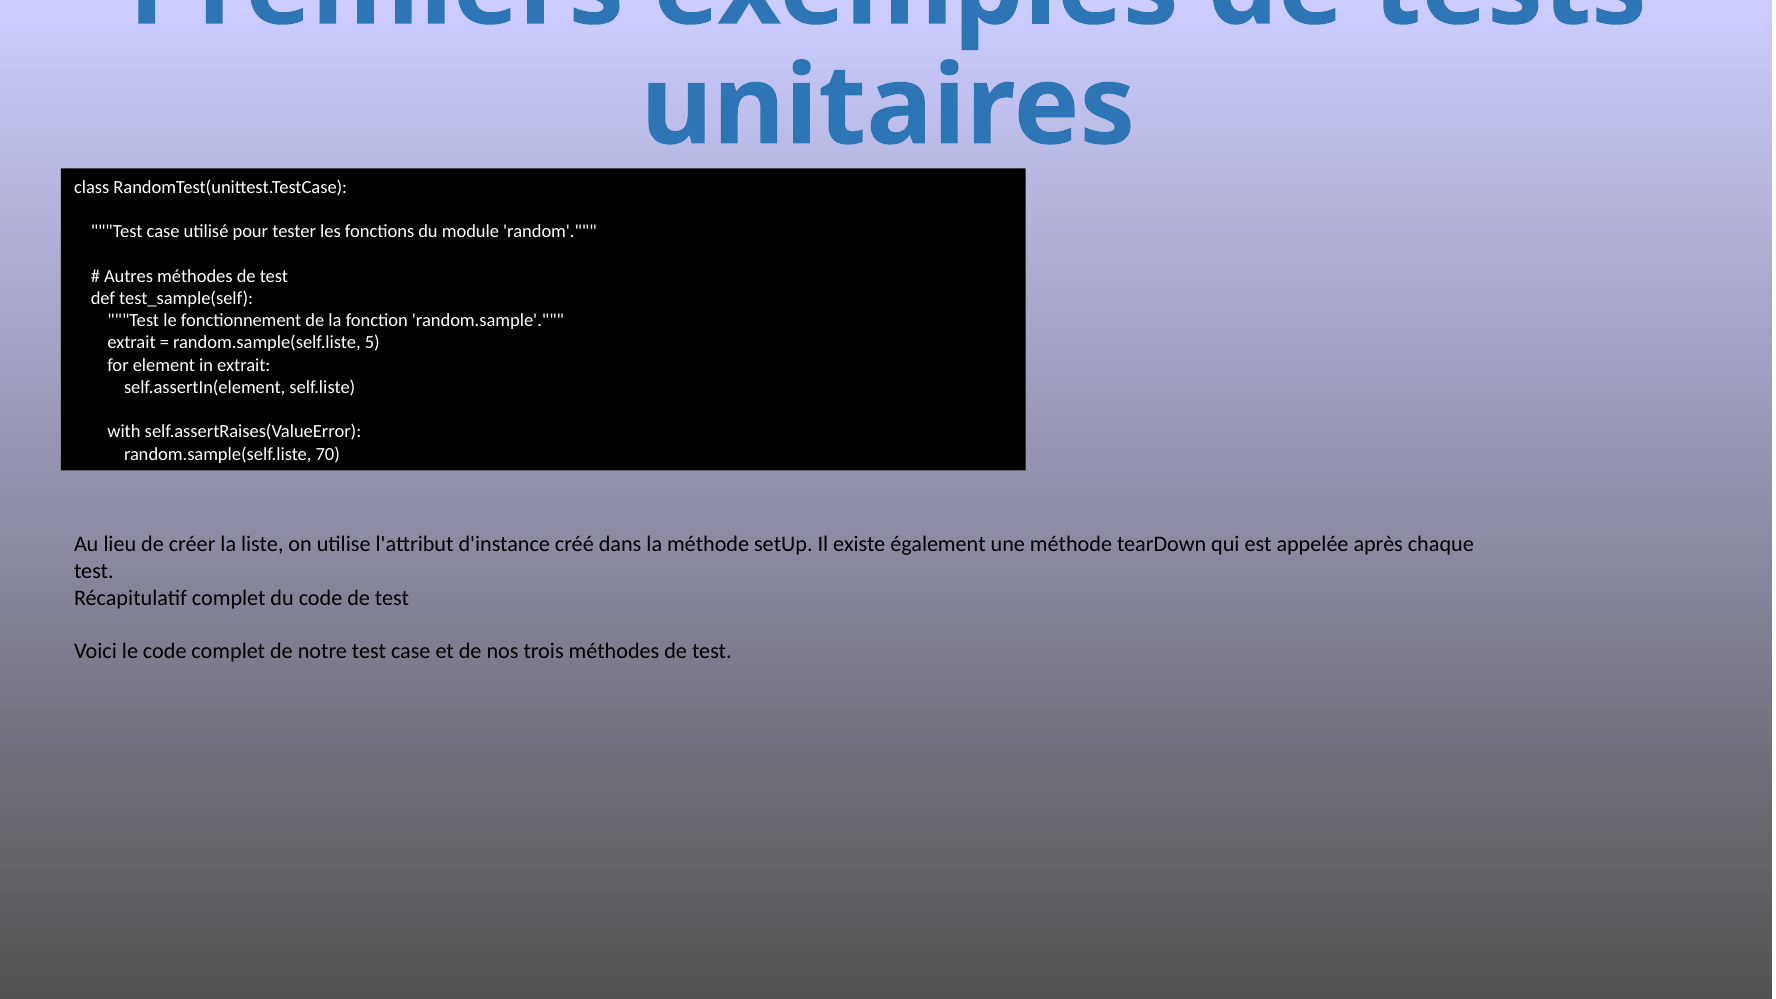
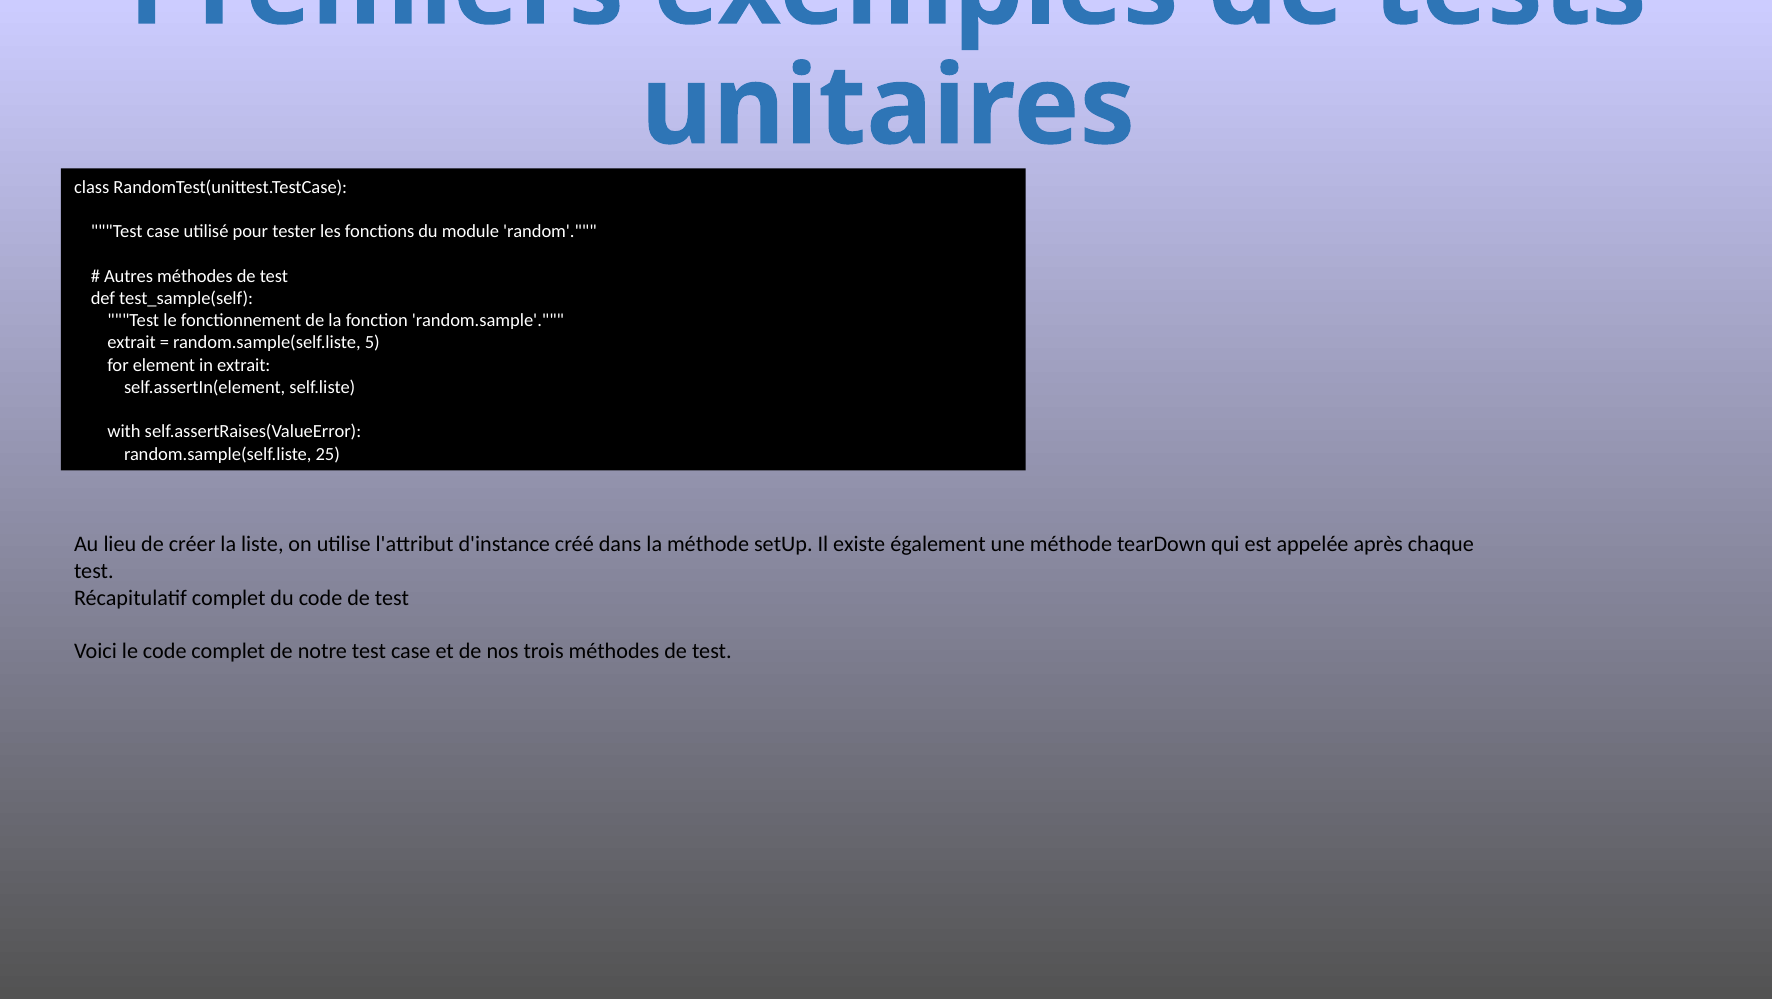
70: 70 -> 25
